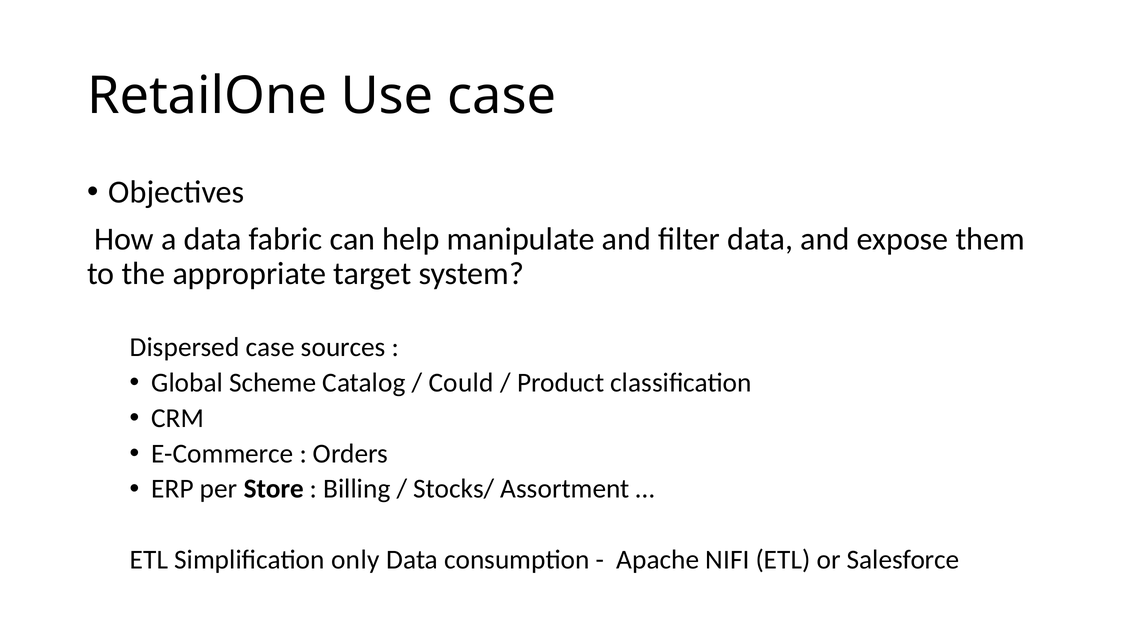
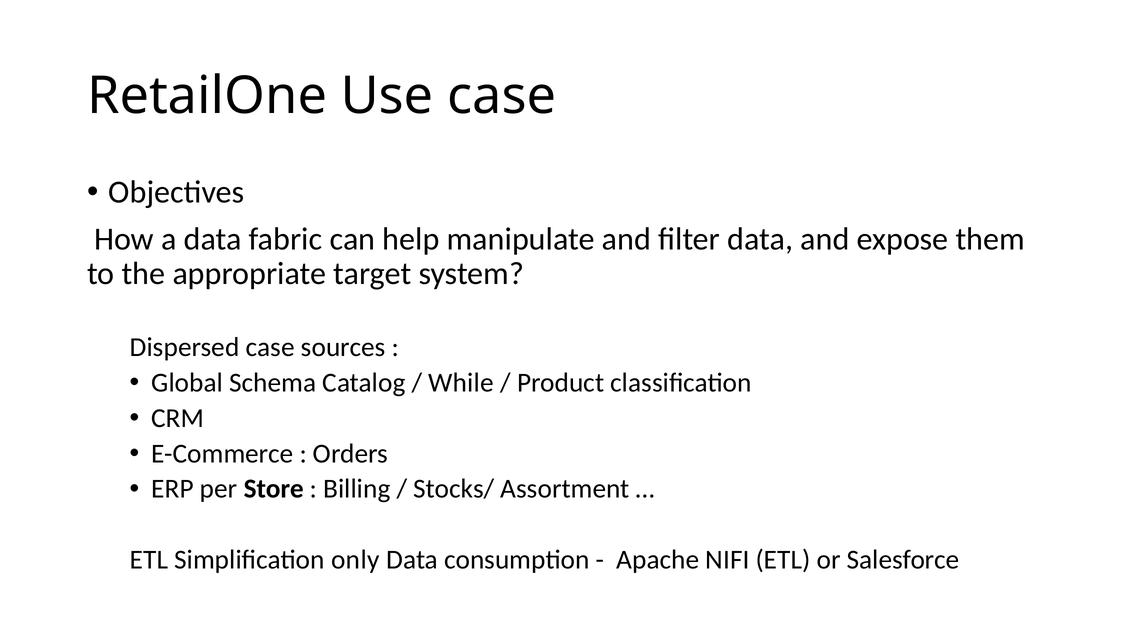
Scheme: Scheme -> Schema
Could: Could -> While
